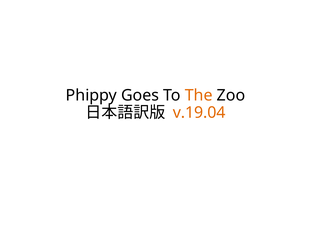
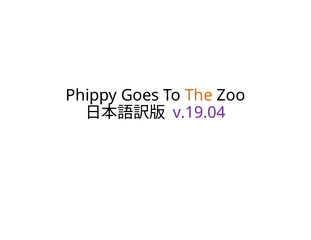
v.19.04 colour: orange -> purple
